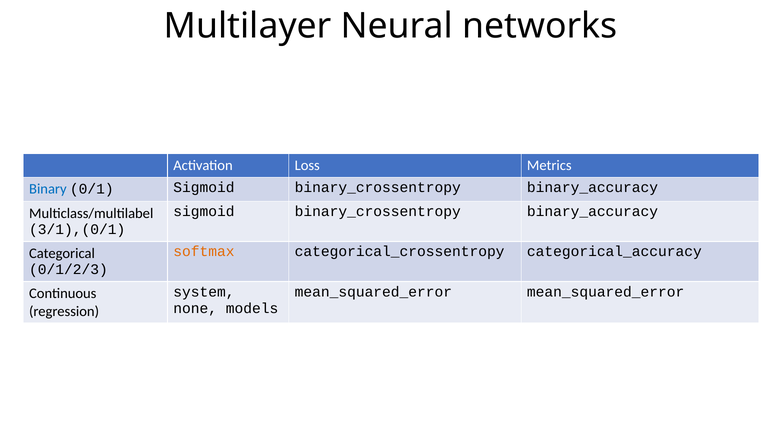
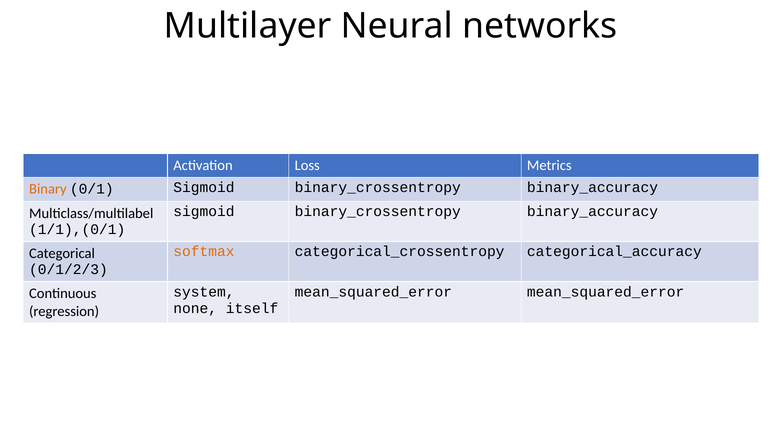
Binary colour: blue -> orange
3/1),(0/1: 3/1),(0/1 -> 1/1),(0/1
models: models -> itself
